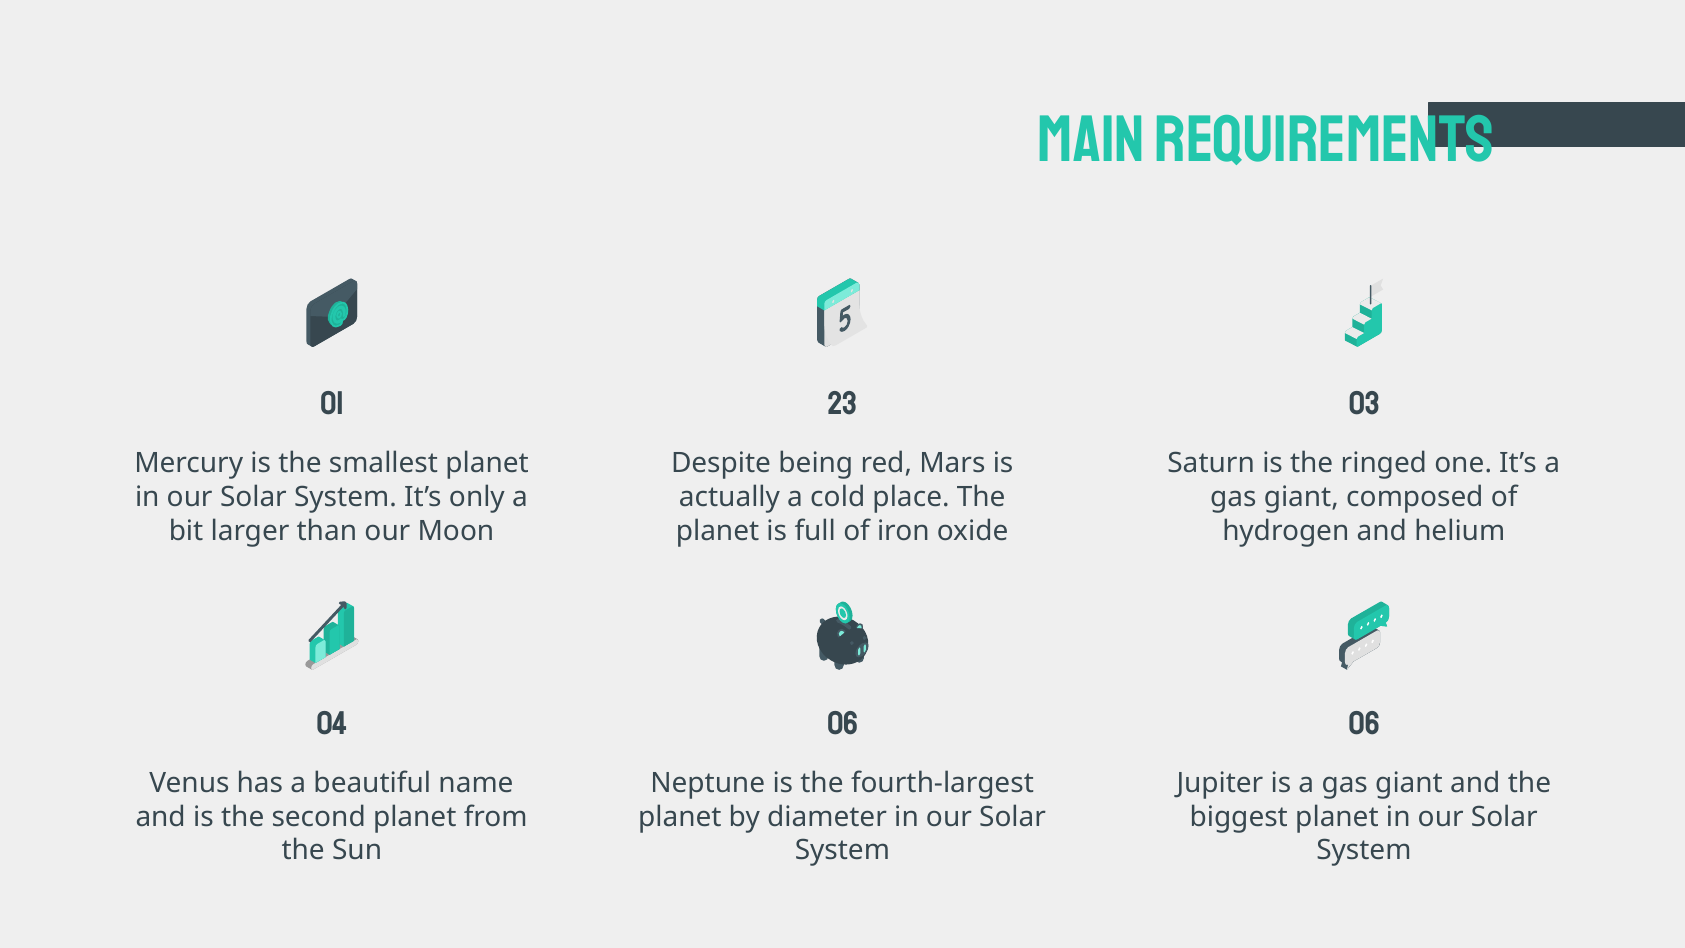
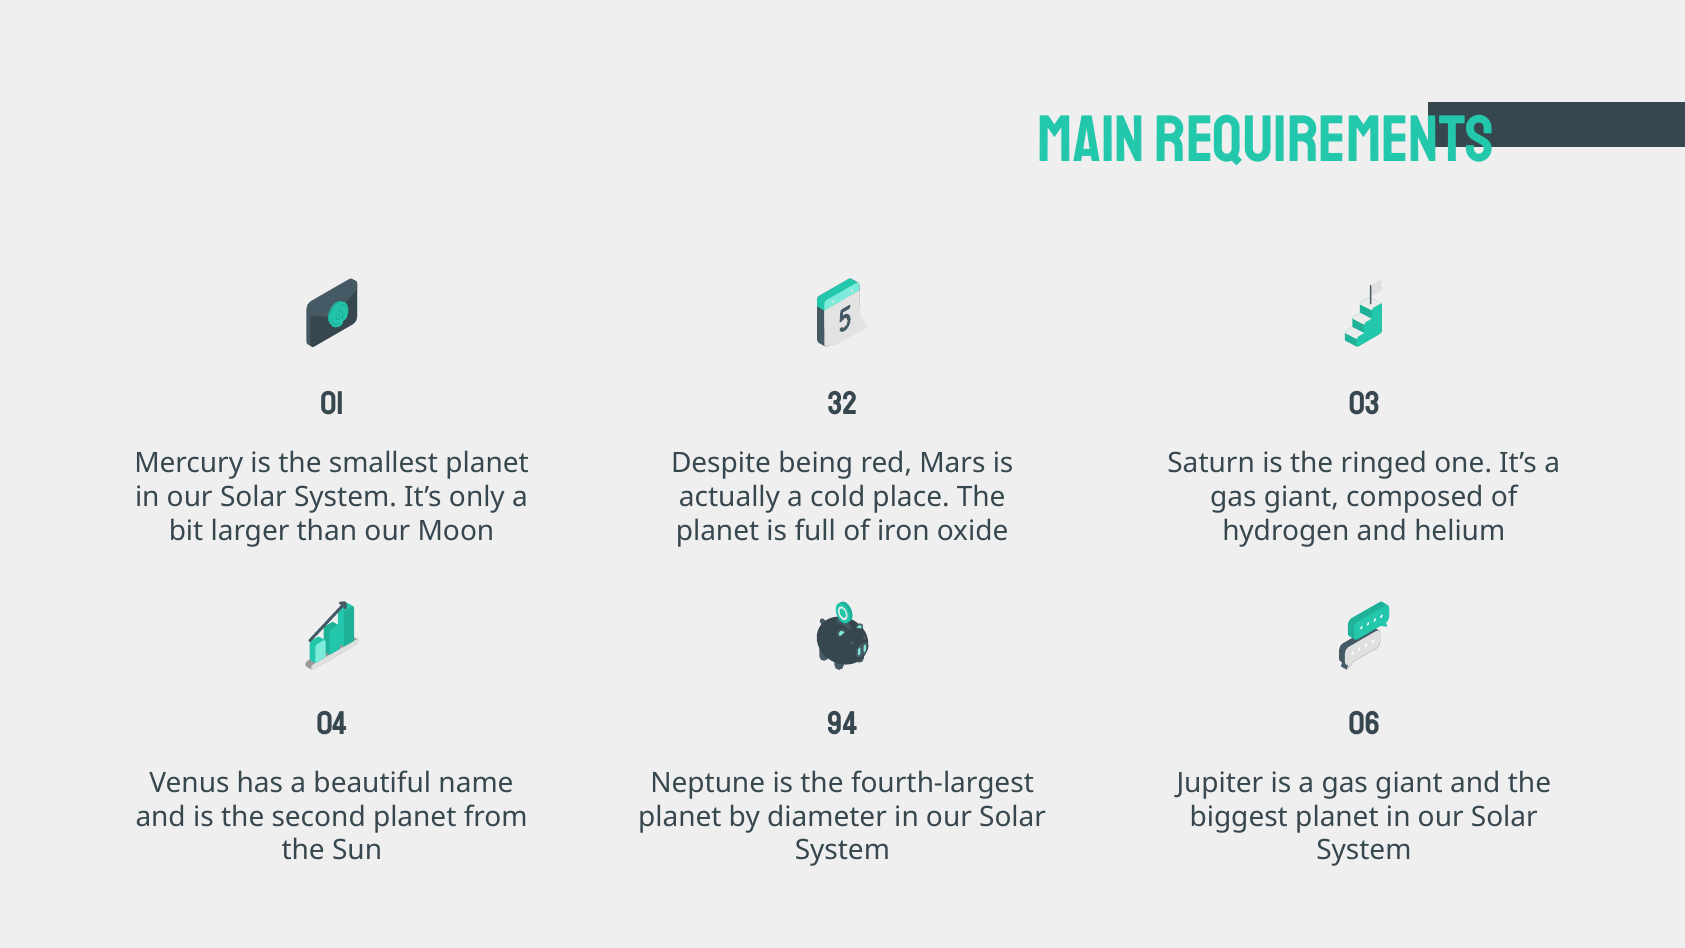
23: 23 -> 32
04 06: 06 -> 94
